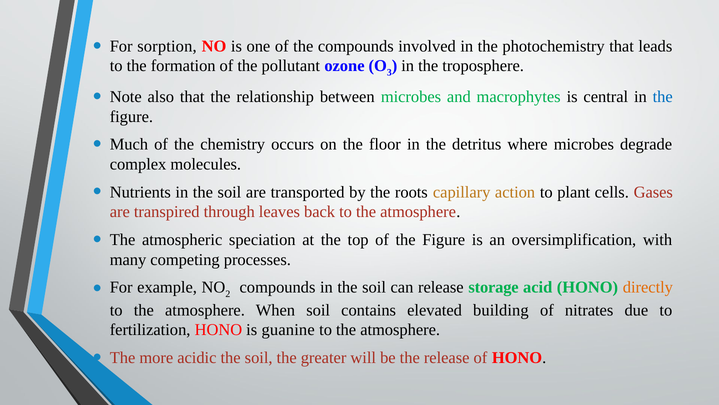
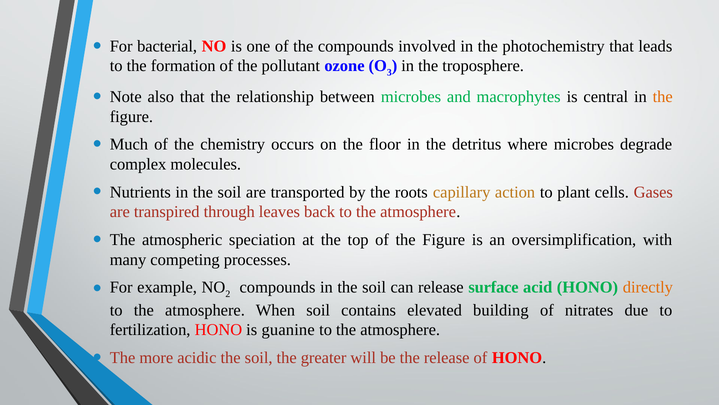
sorption: sorption -> bacterial
the at (663, 97) colour: blue -> orange
storage: storage -> surface
